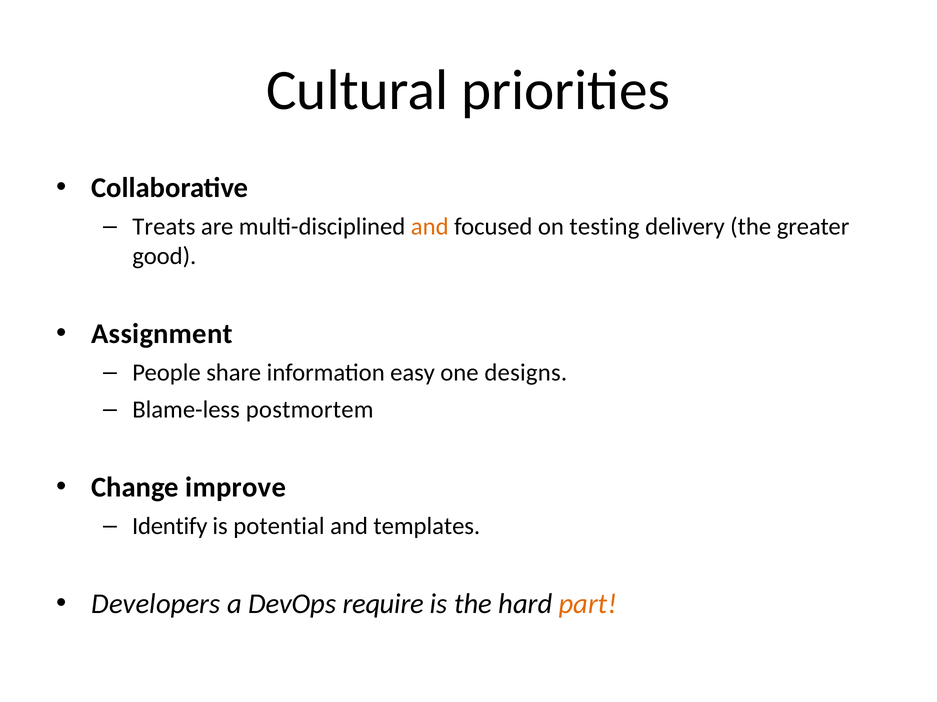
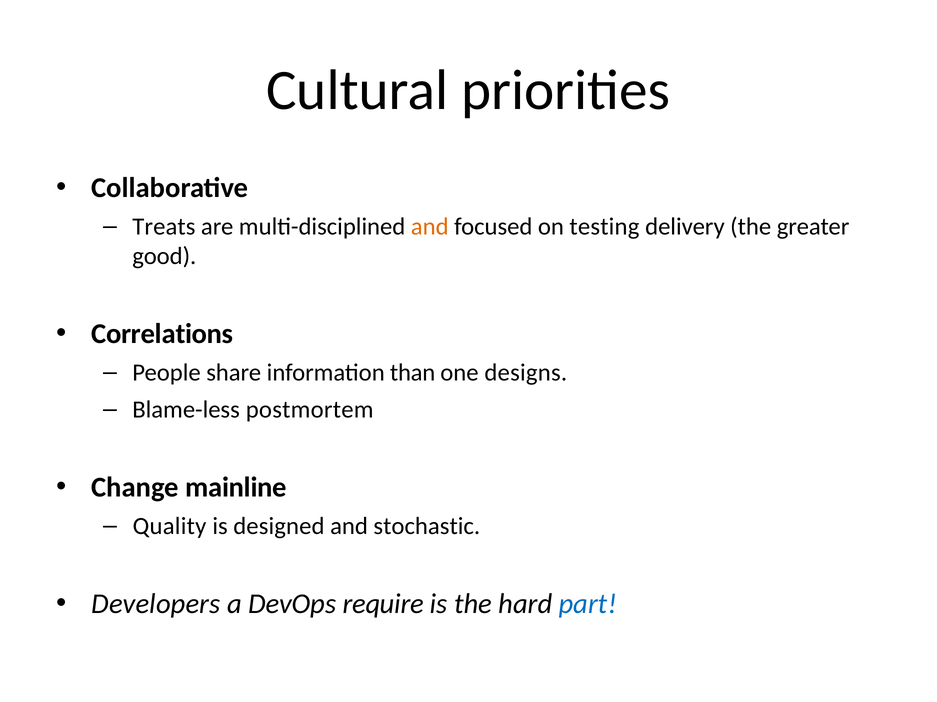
Assignment: Assignment -> Correlations
easy: easy -> than
improve: improve -> mainline
Identify: Identify -> Quality
potential: potential -> designed
templates: templates -> stochastic
part colour: orange -> blue
